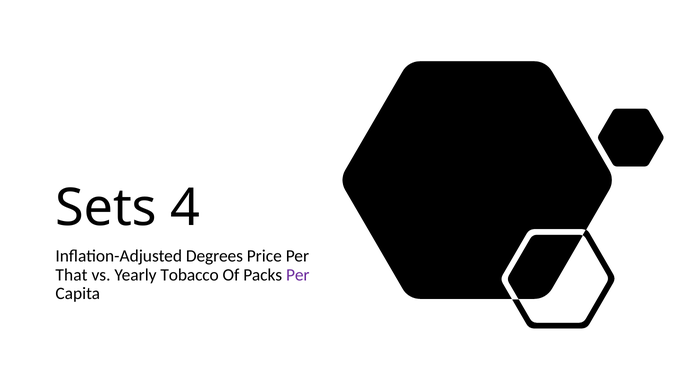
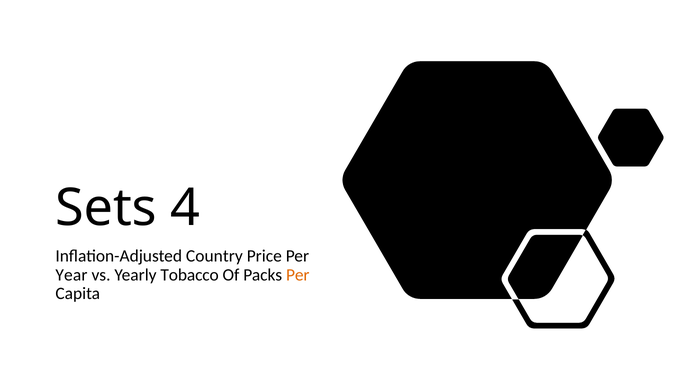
Degrees: Degrees -> Country
That: That -> Year
Per at (298, 275) colour: purple -> orange
